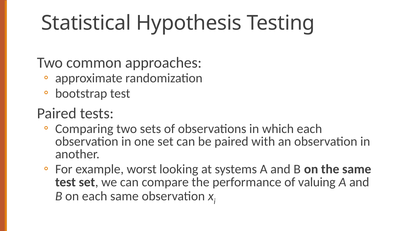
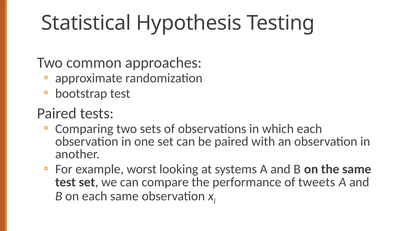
valuing: valuing -> tweets
